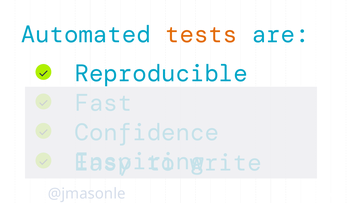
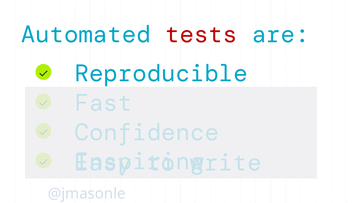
tests colour: orange -> red
